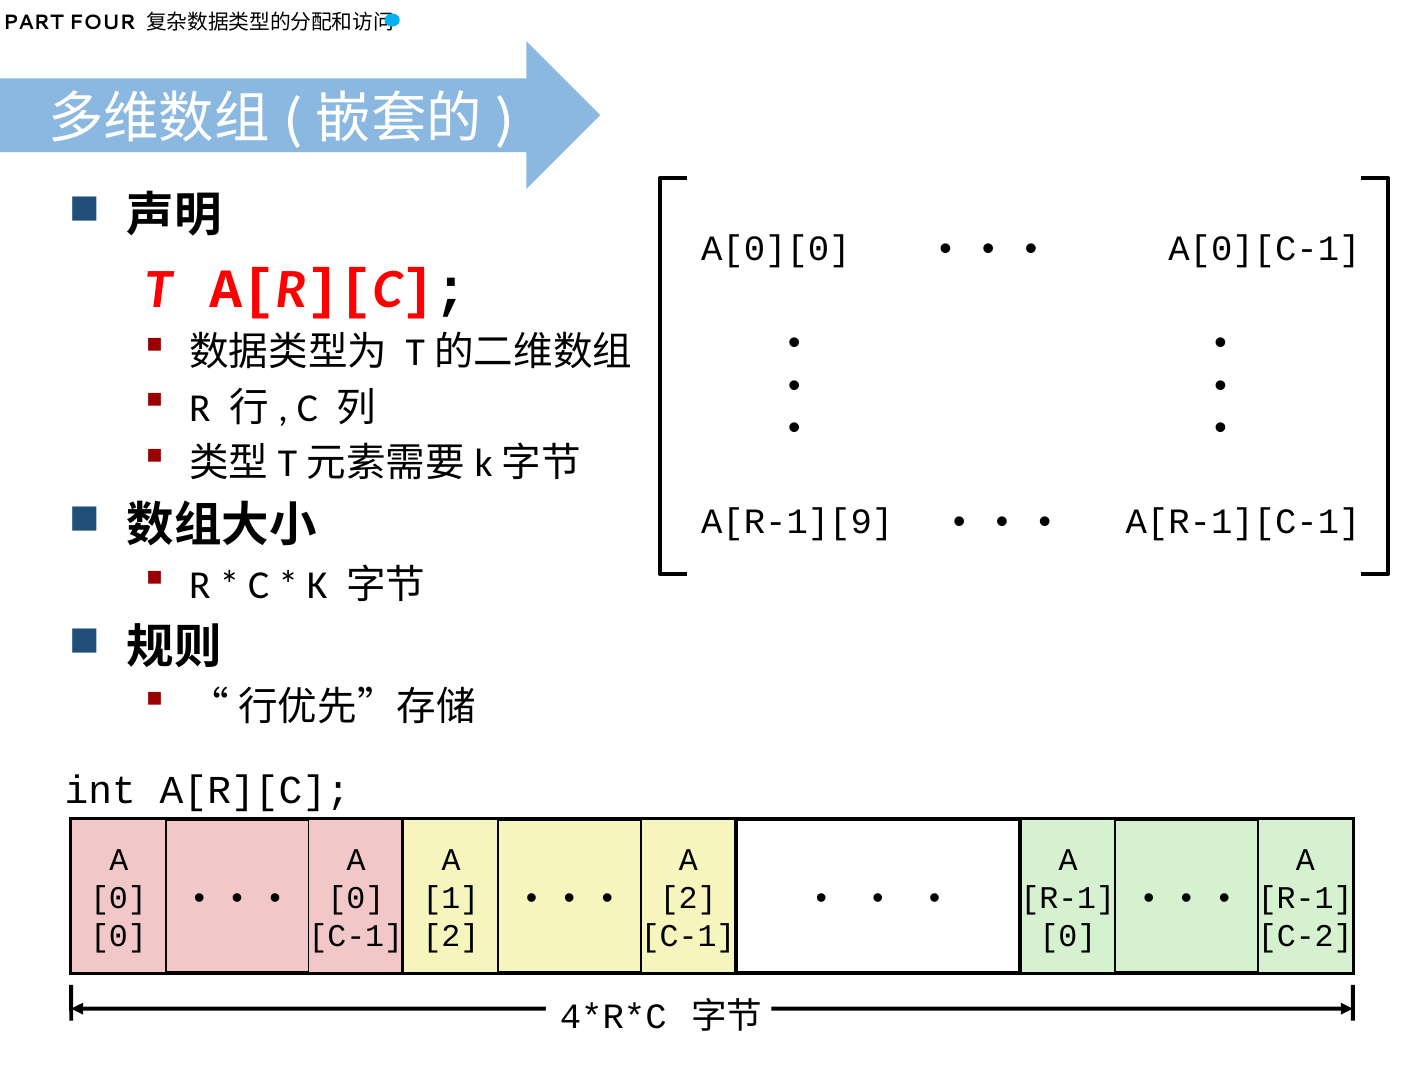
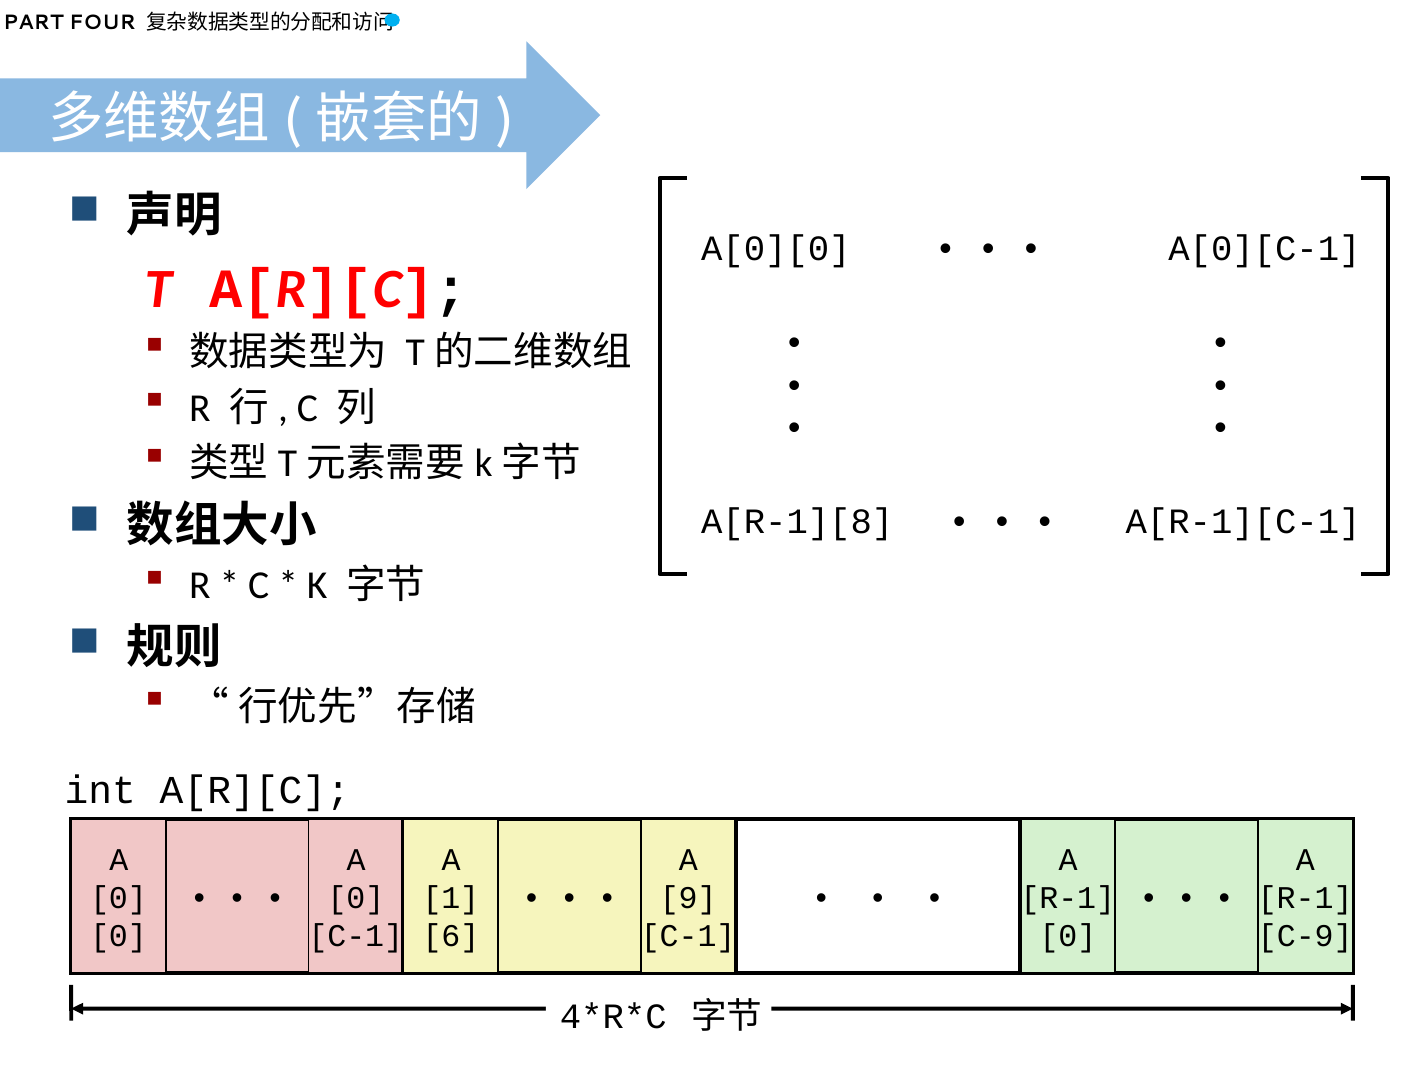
A[R-1][9: A[R-1][9 -> A[R-1][8
2 at (688, 898): 2 -> 9
2 at (451, 936): 2 -> 6
C-2: C-2 -> C-9
